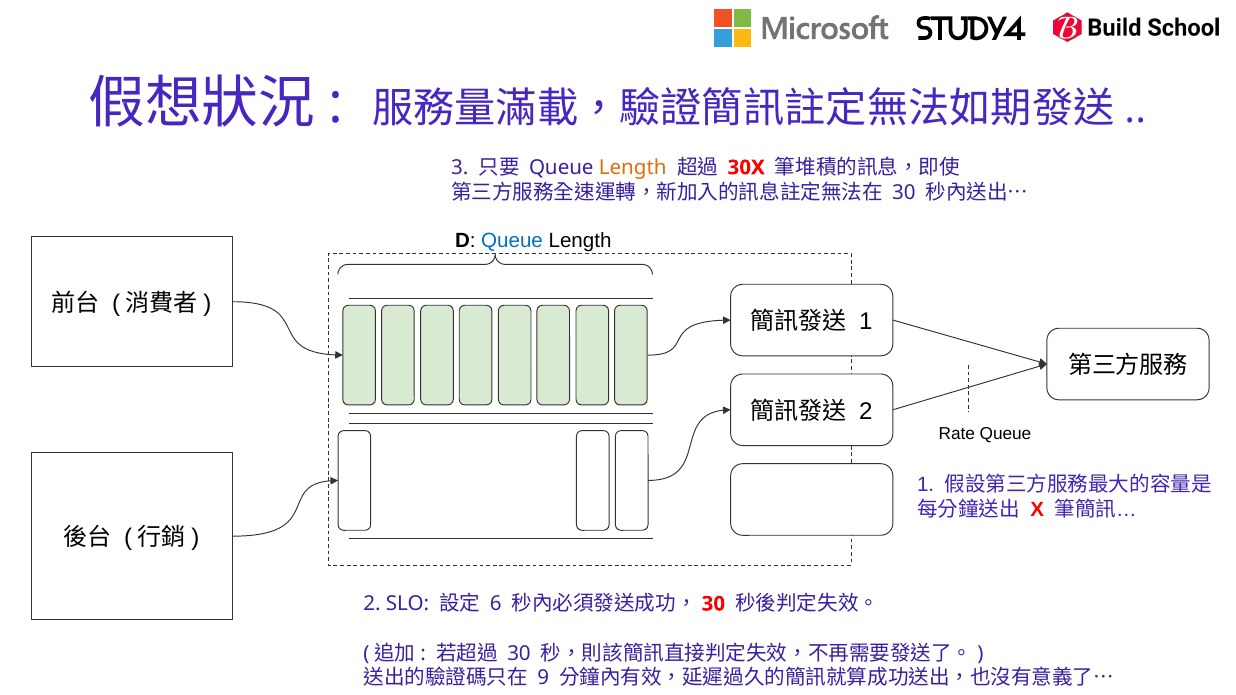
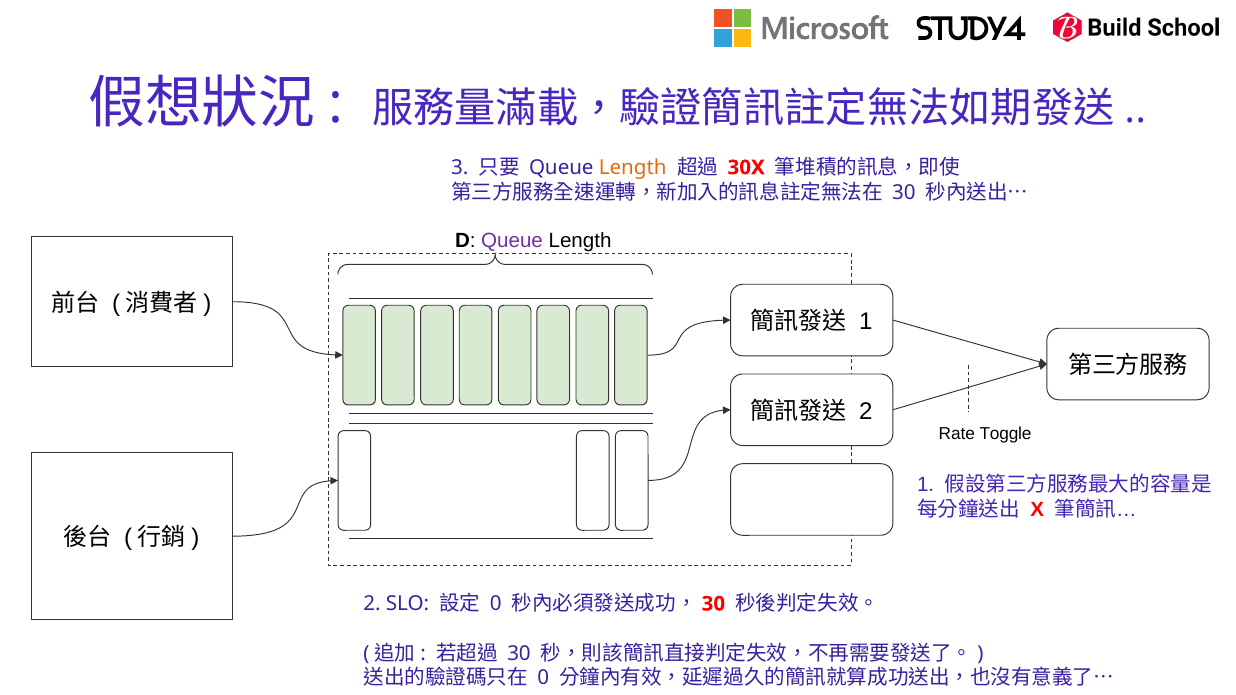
Queue at (512, 240) colour: blue -> purple
Rate Queue: Queue -> Toggle
6 at (496, 604): 6 -> 0
9 at (543, 678): 9 -> 0
